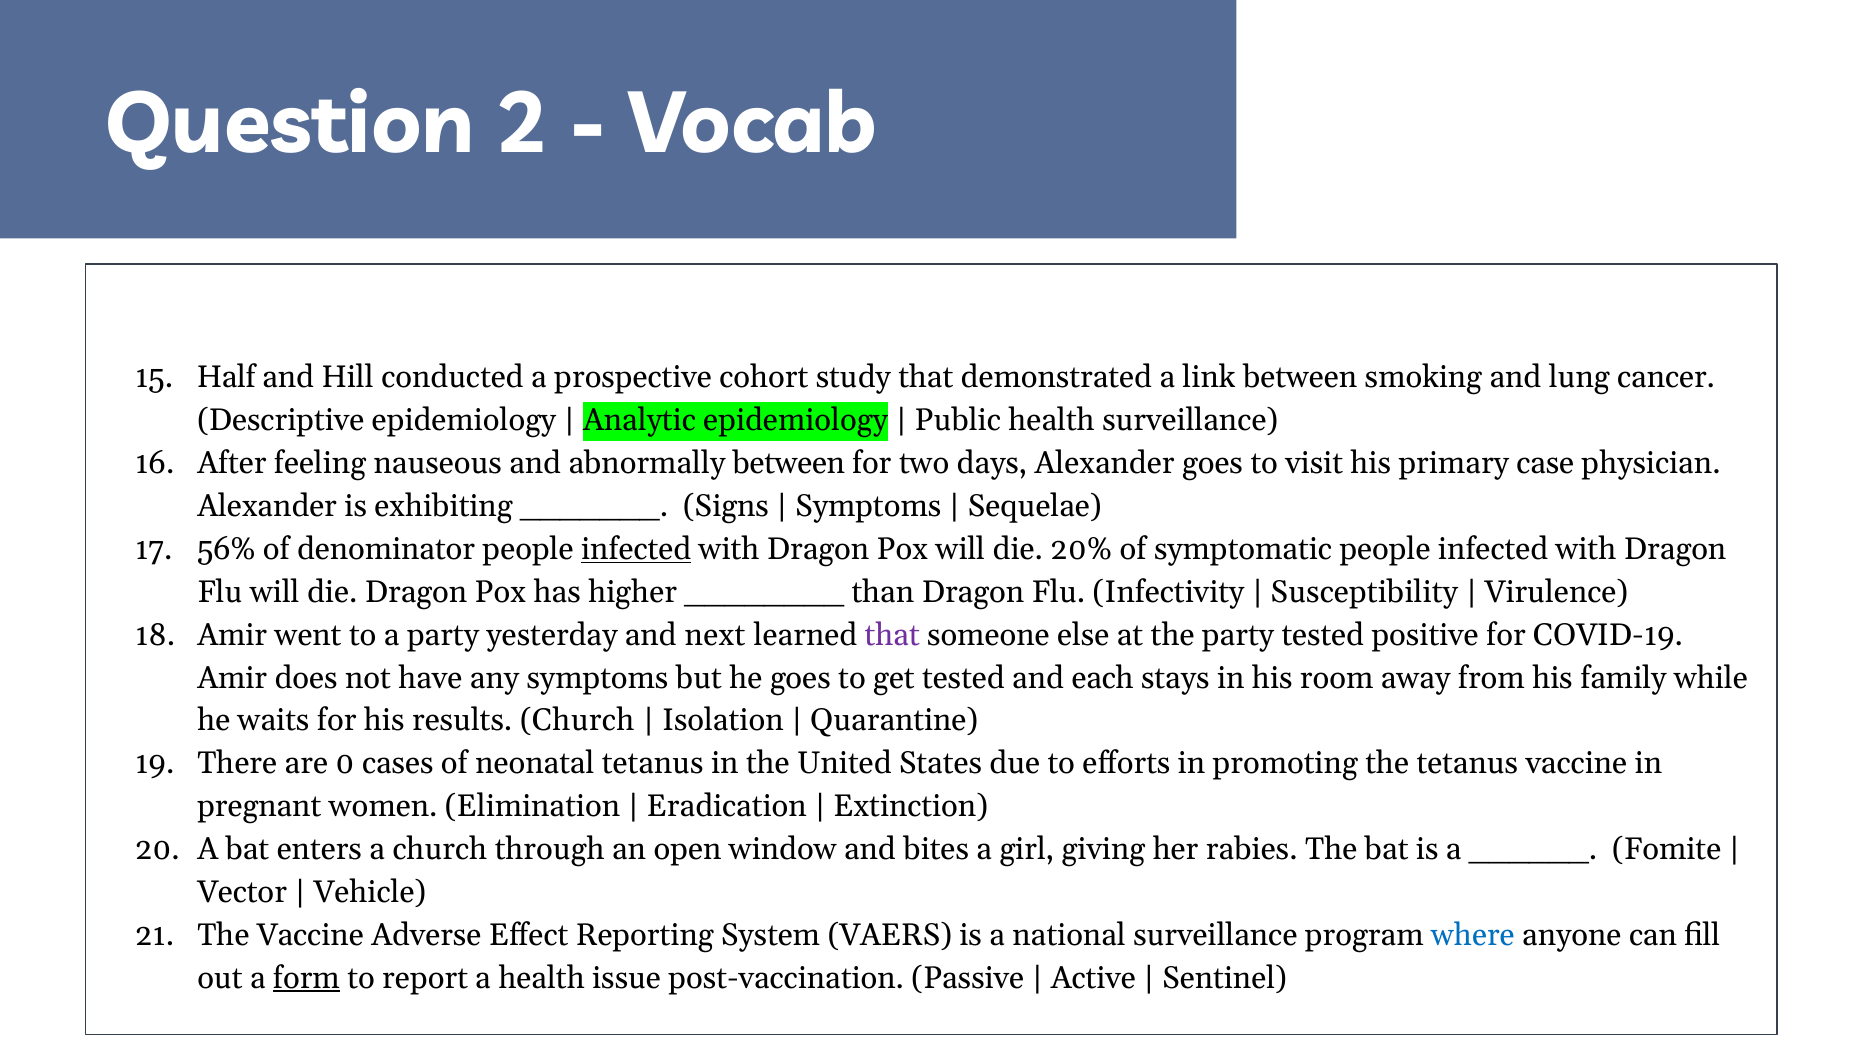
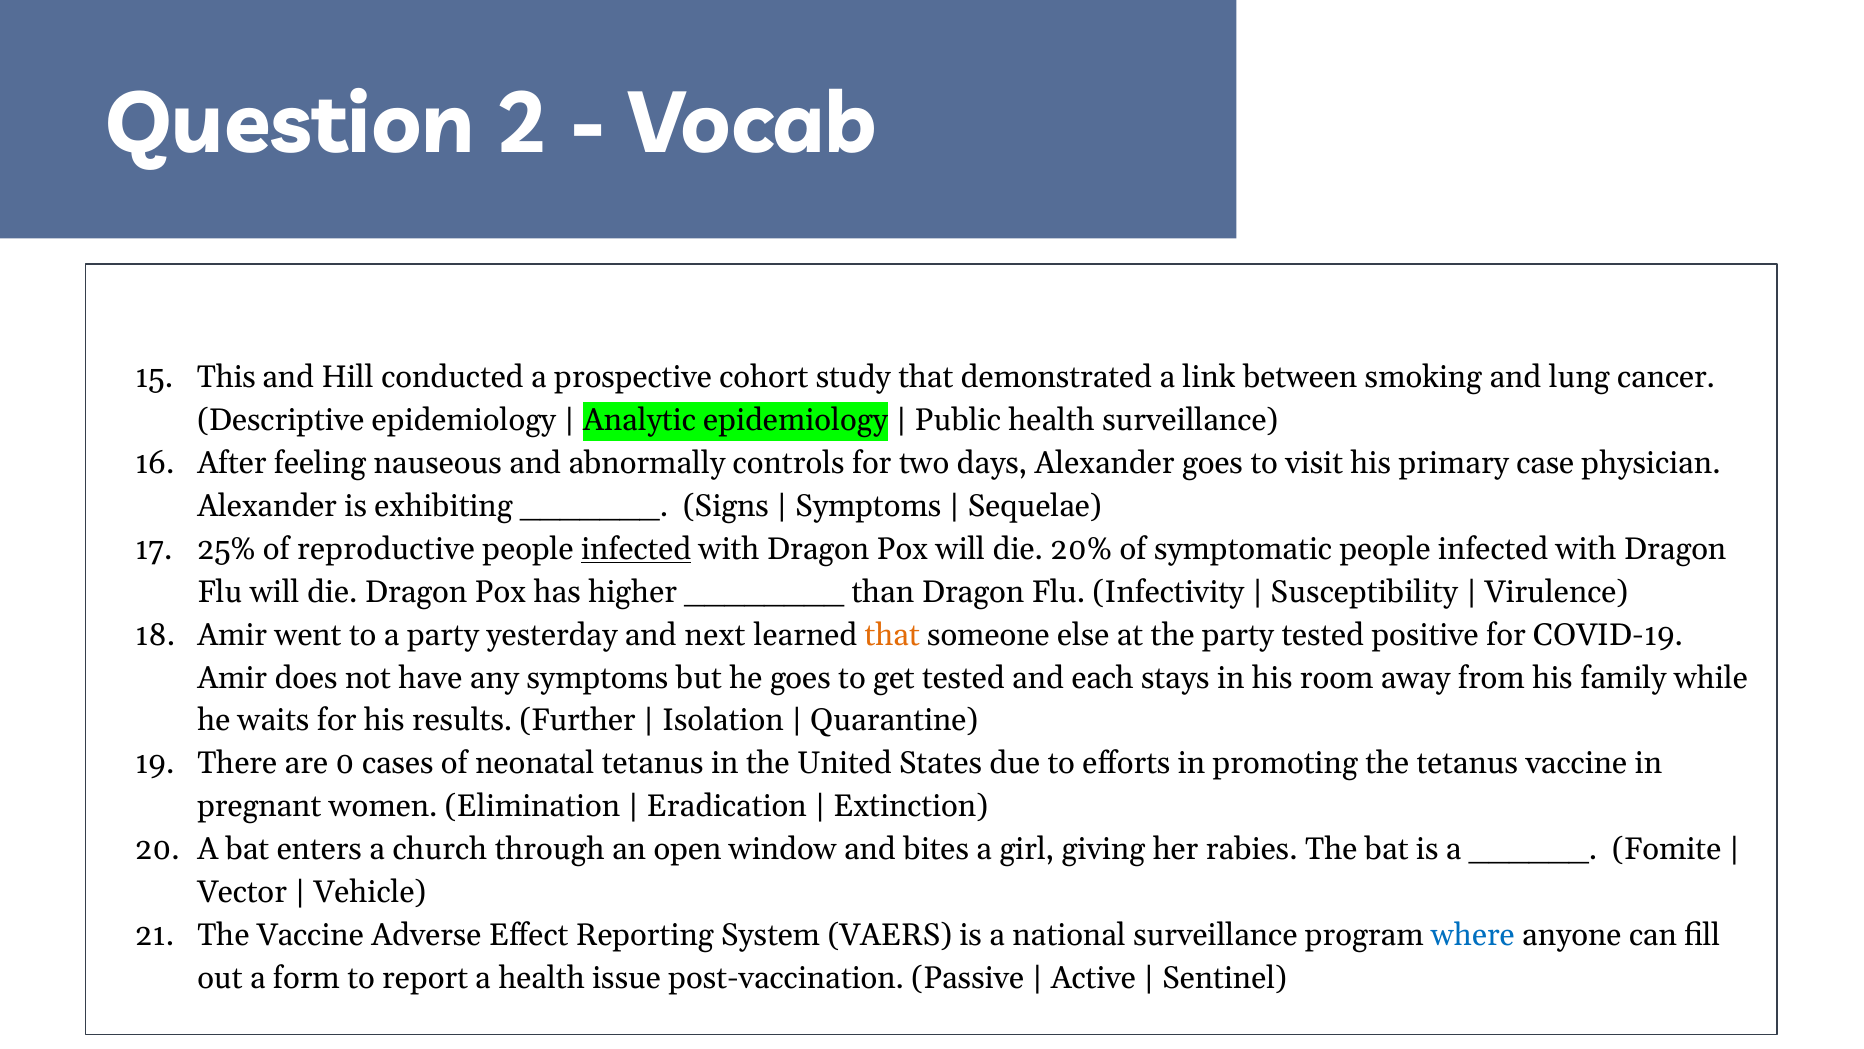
Half: Half -> This
abnormally between: between -> controls
56%: 56% -> 25%
denominator: denominator -> reproductive
that at (892, 635) colour: purple -> orange
results Church: Church -> Further
form underline: present -> none
